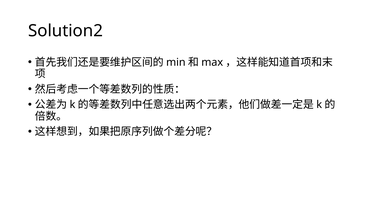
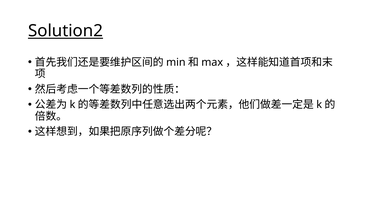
Solution2 underline: none -> present
